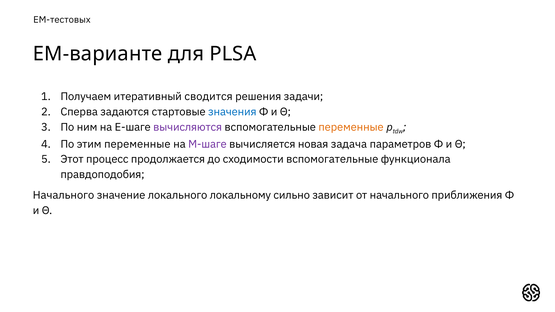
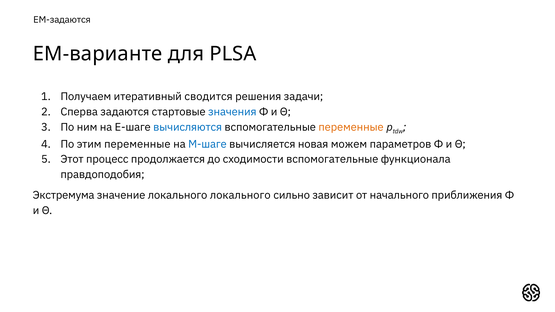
EM-тестовых: EM-тестовых -> EM-задаются
вычисляются colour: purple -> blue
М-шаге colour: purple -> blue
задача: задача -> можем
Начального at (63, 195): Начального -> Экстремума
локального локальному: локальному -> локального
